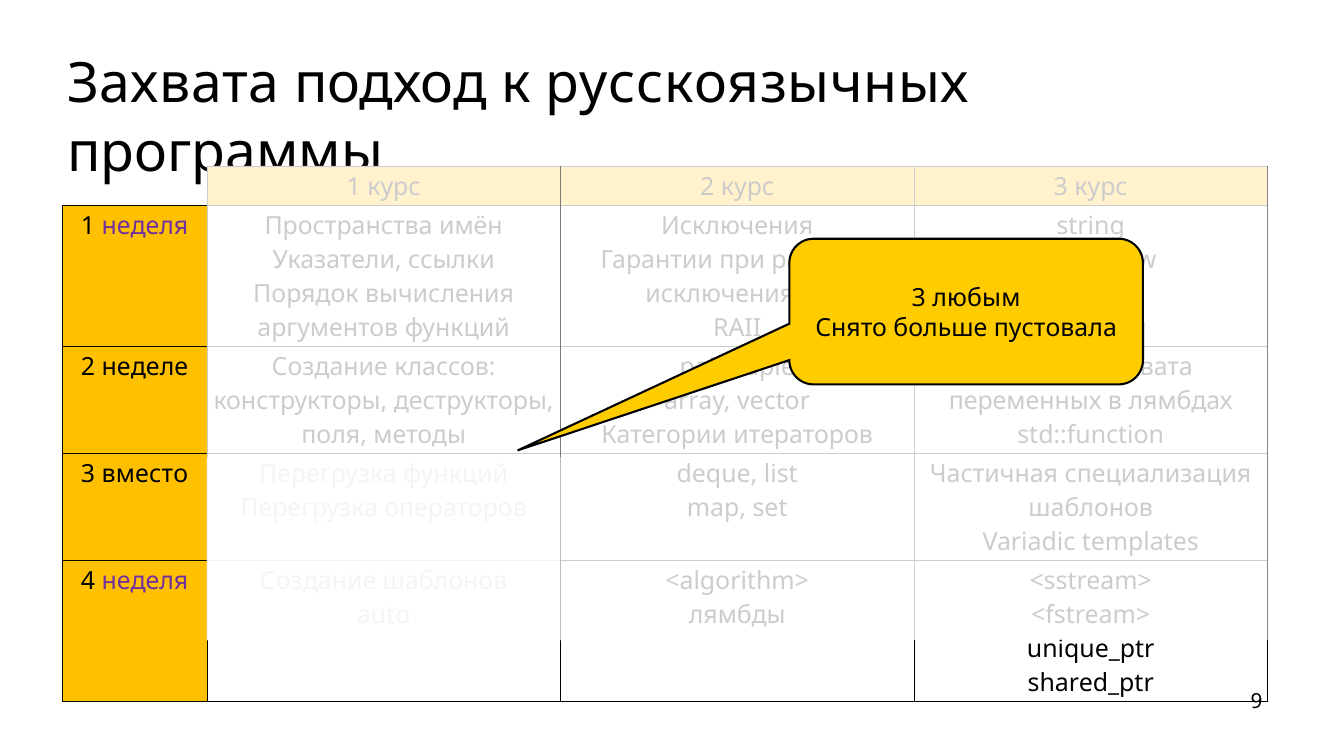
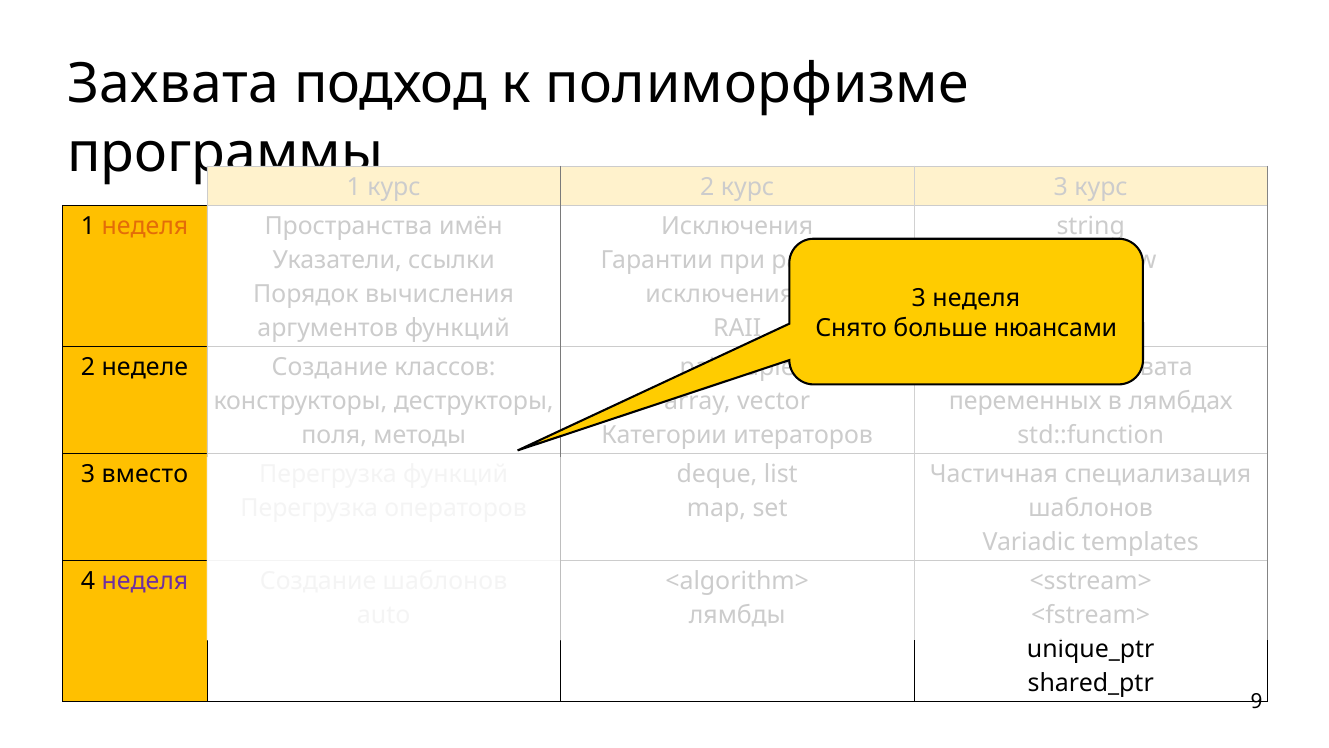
русскоязычных: русскоязычных -> полиморфизме
неделя at (145, 226) colour: purple -> orange
3 любым: любым -> неделя
пустовала: пустовала -> нюансами
